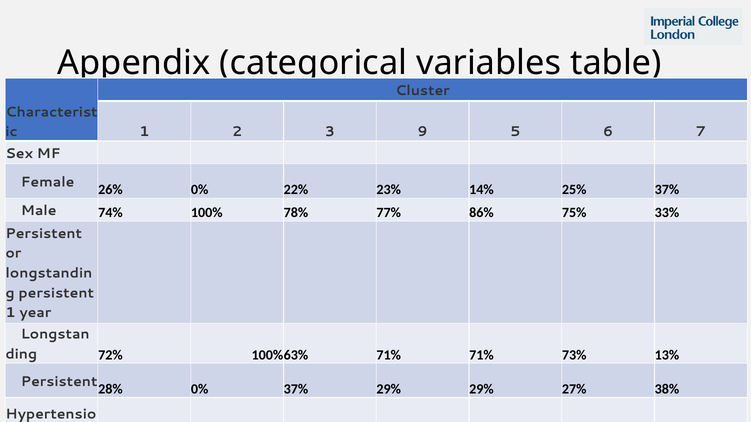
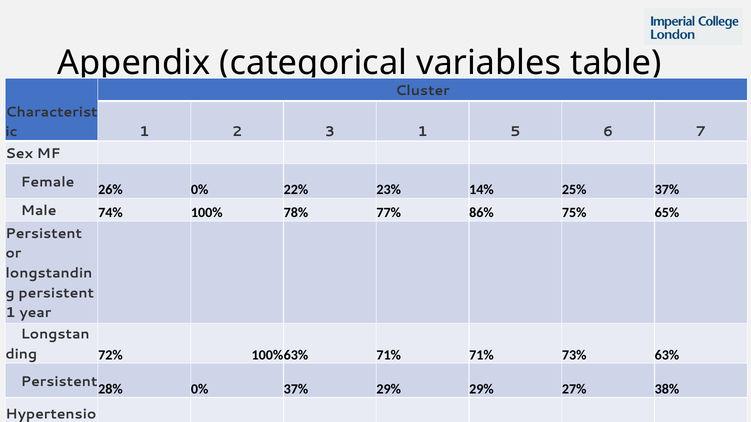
3 9: 9 -> 1
75% 33%: 33% -> 65%
73% 13%: 13% -> 63%
